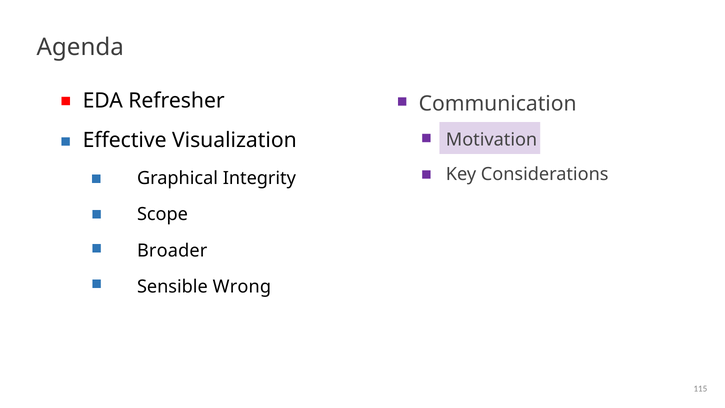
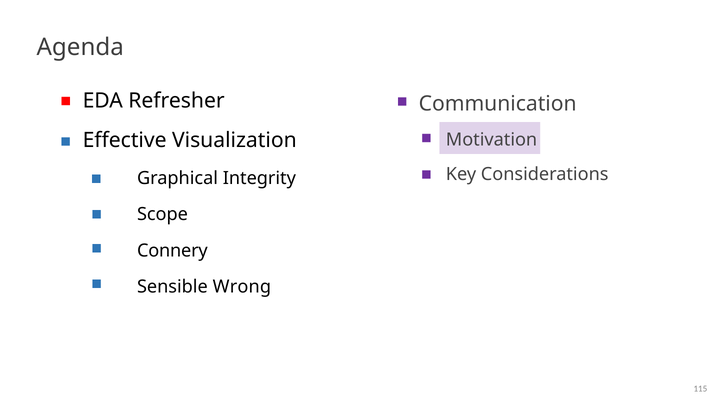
Broader: Broader -> Connery
